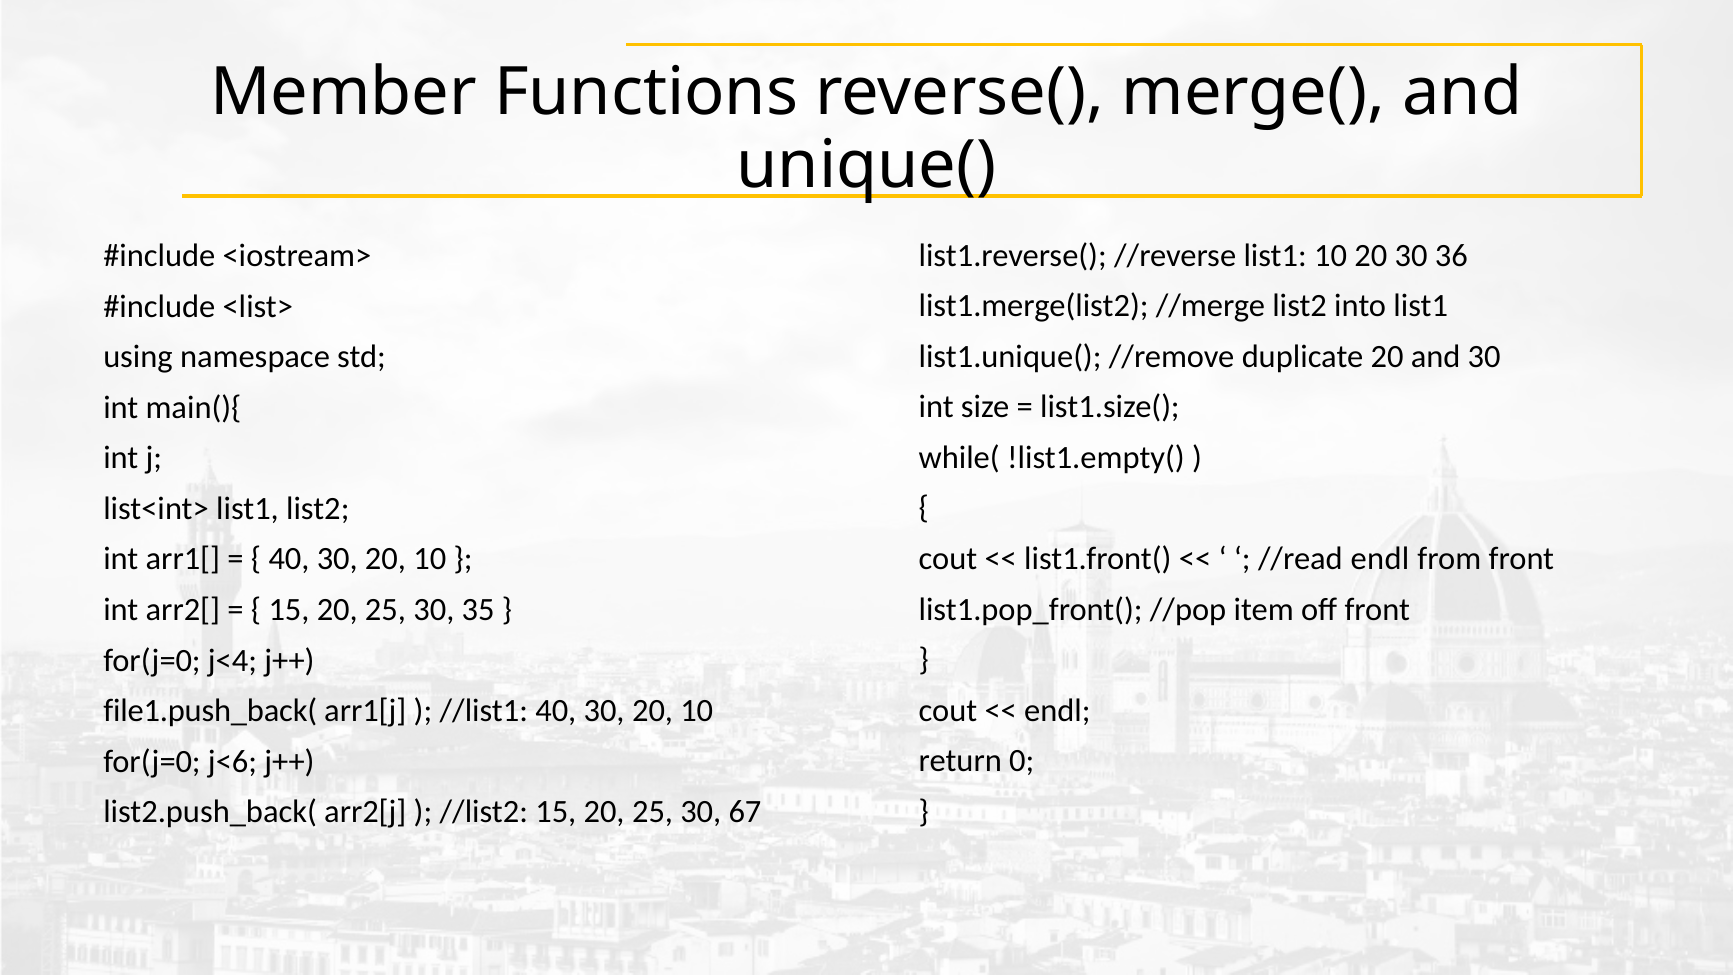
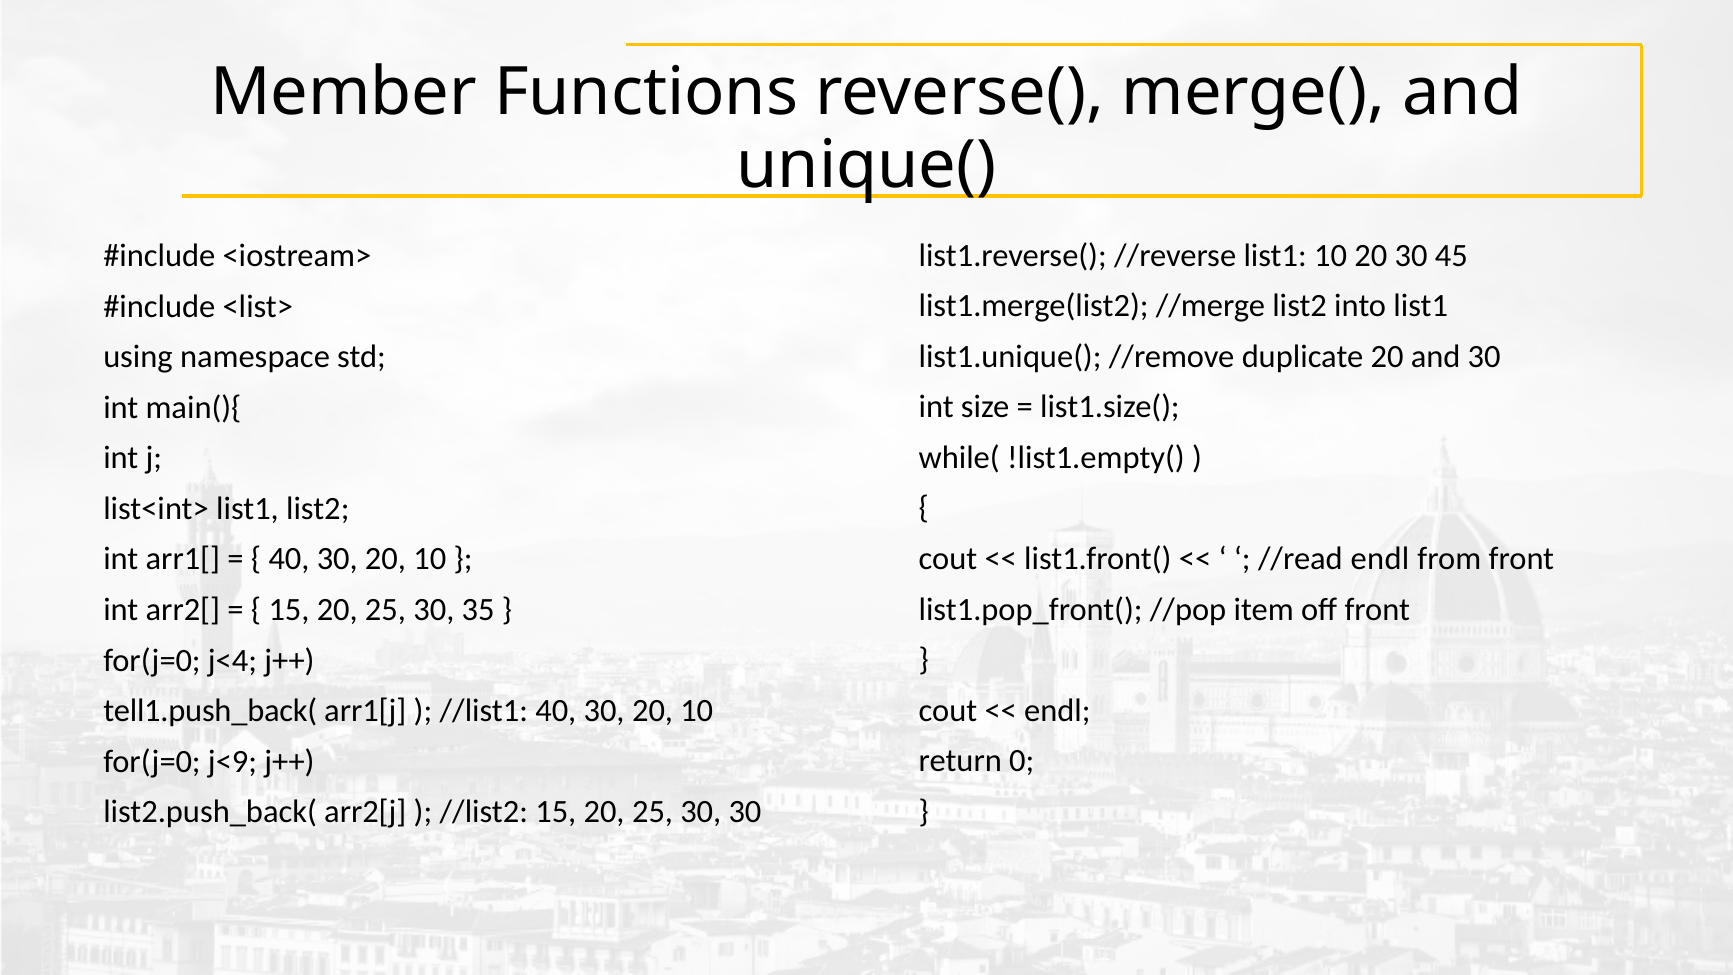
36: 36 -> 45
file1.push_back(: file1.push_back( -> tell1.push_back(
j<6: j<6 -> j<9
30 67: 67 -> 30
